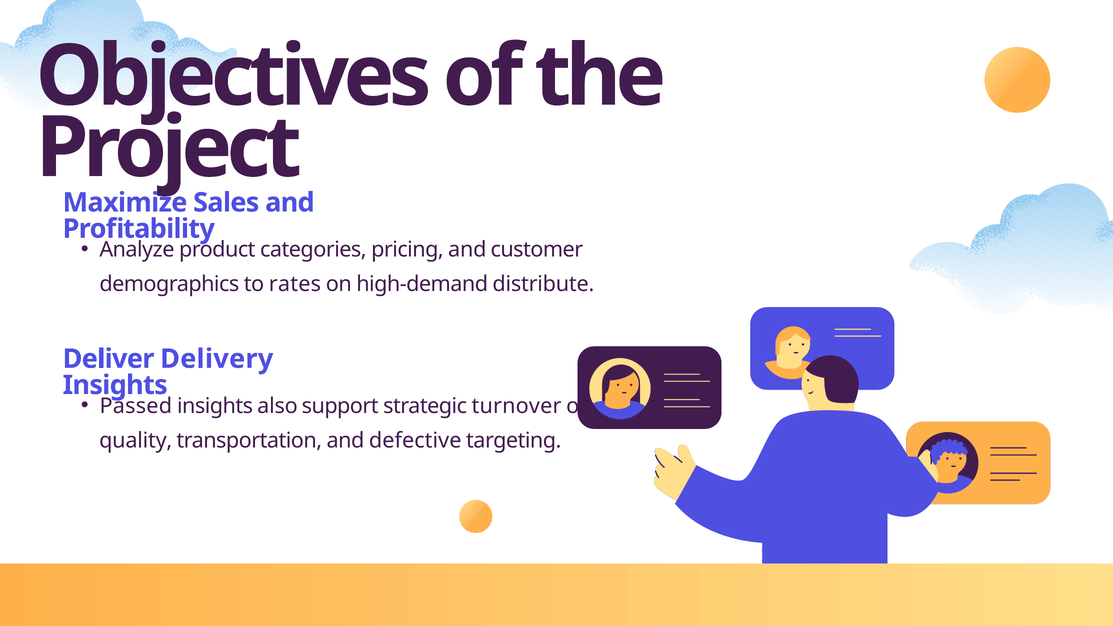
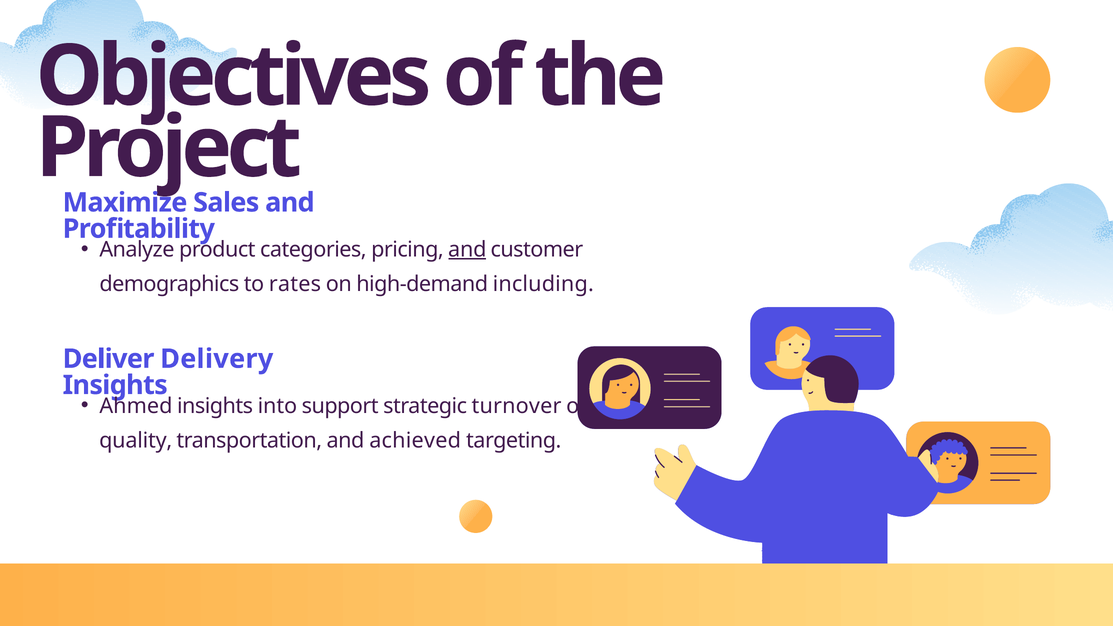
and at (467, 250) underline: none -> present
distribute: distribute -> including
Passed: Passed -> Ahmed
also: also -> into
defective: defective -> achieved
